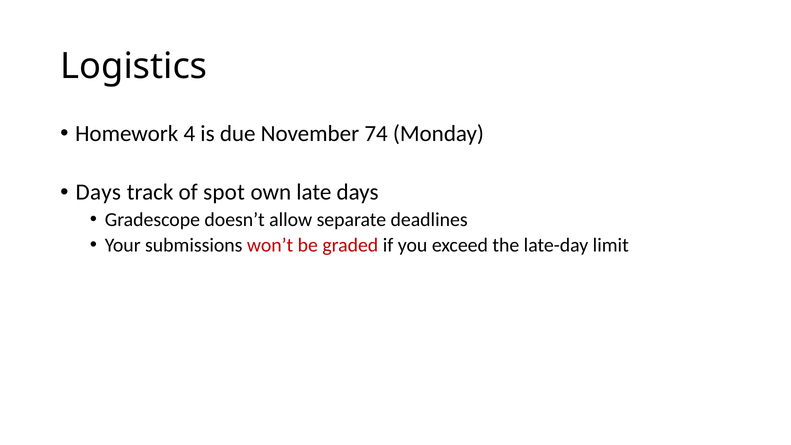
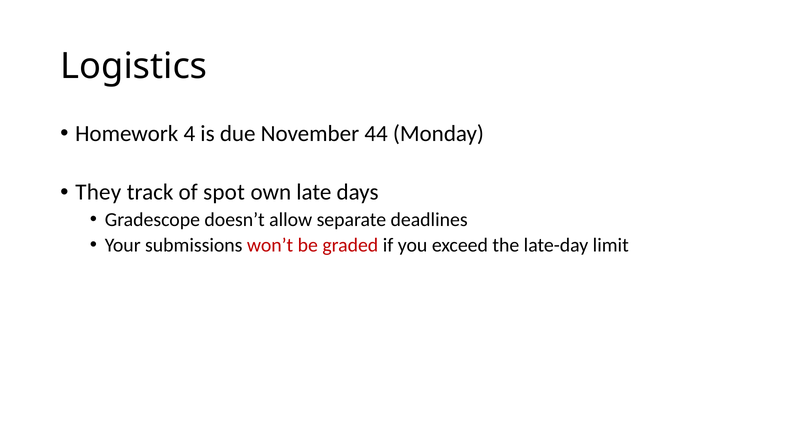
74: 74 -> 44
Days at (98, 192): Days -> They
